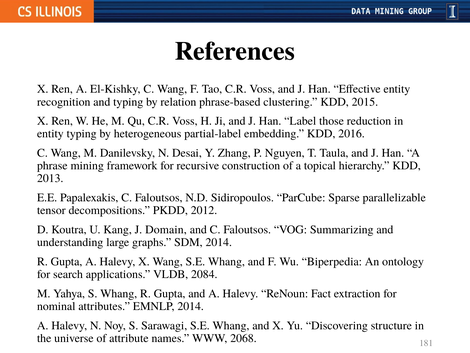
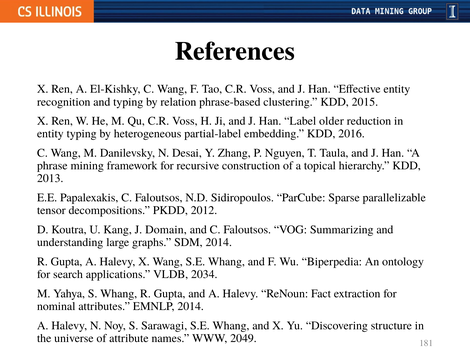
those: those -> older
2084: 2084 -> 2034
2068: 2068 -> 2049
